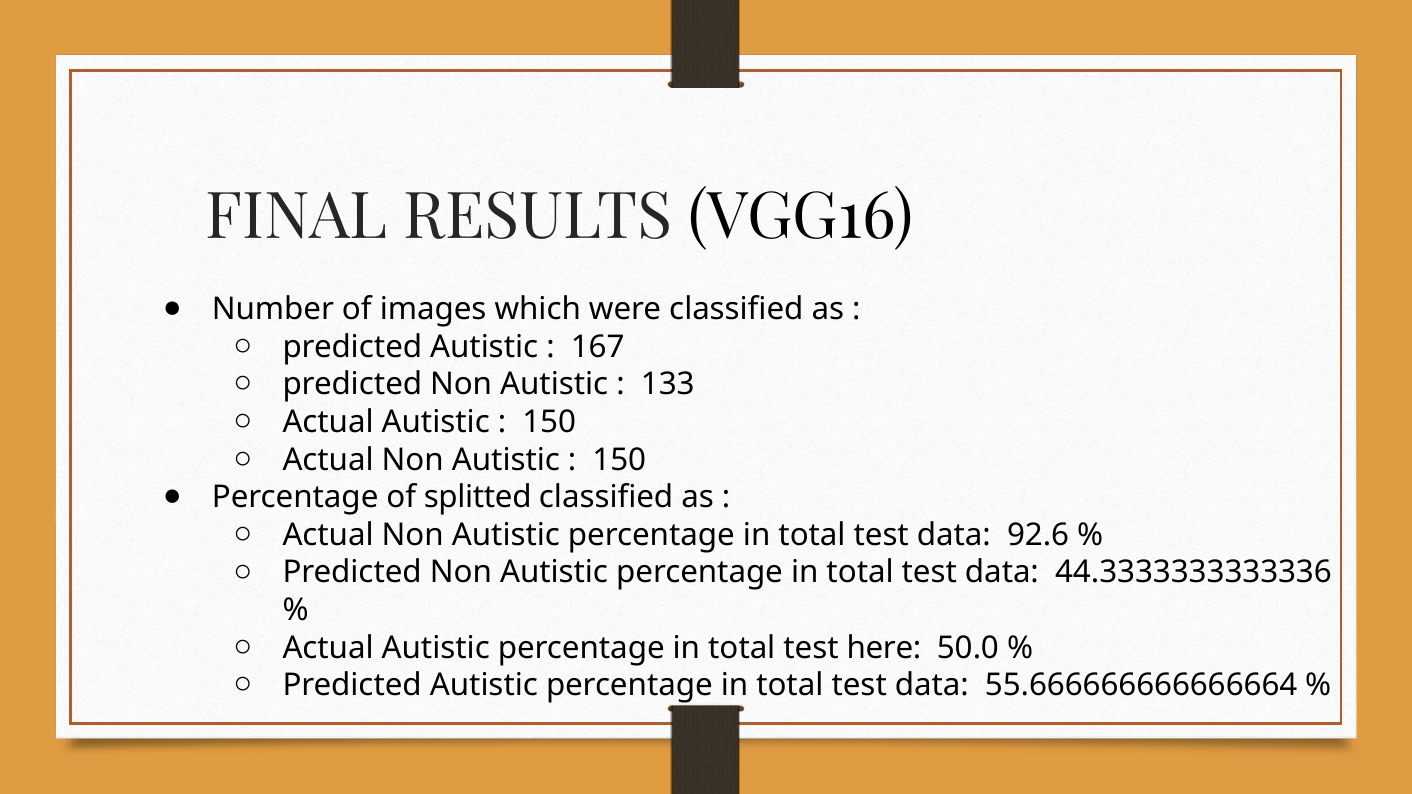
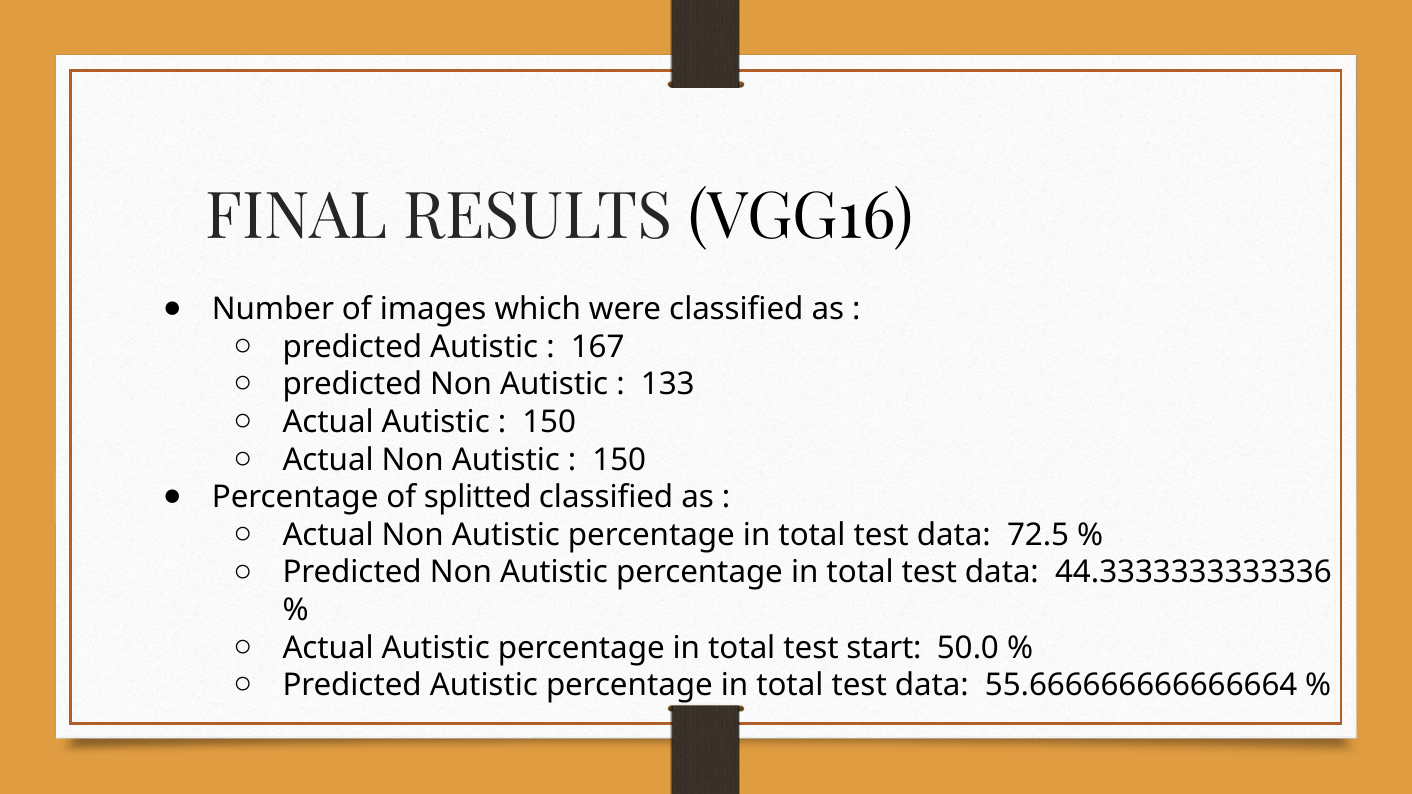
92.6: 92.6 -> 72.5
here: here -> start
